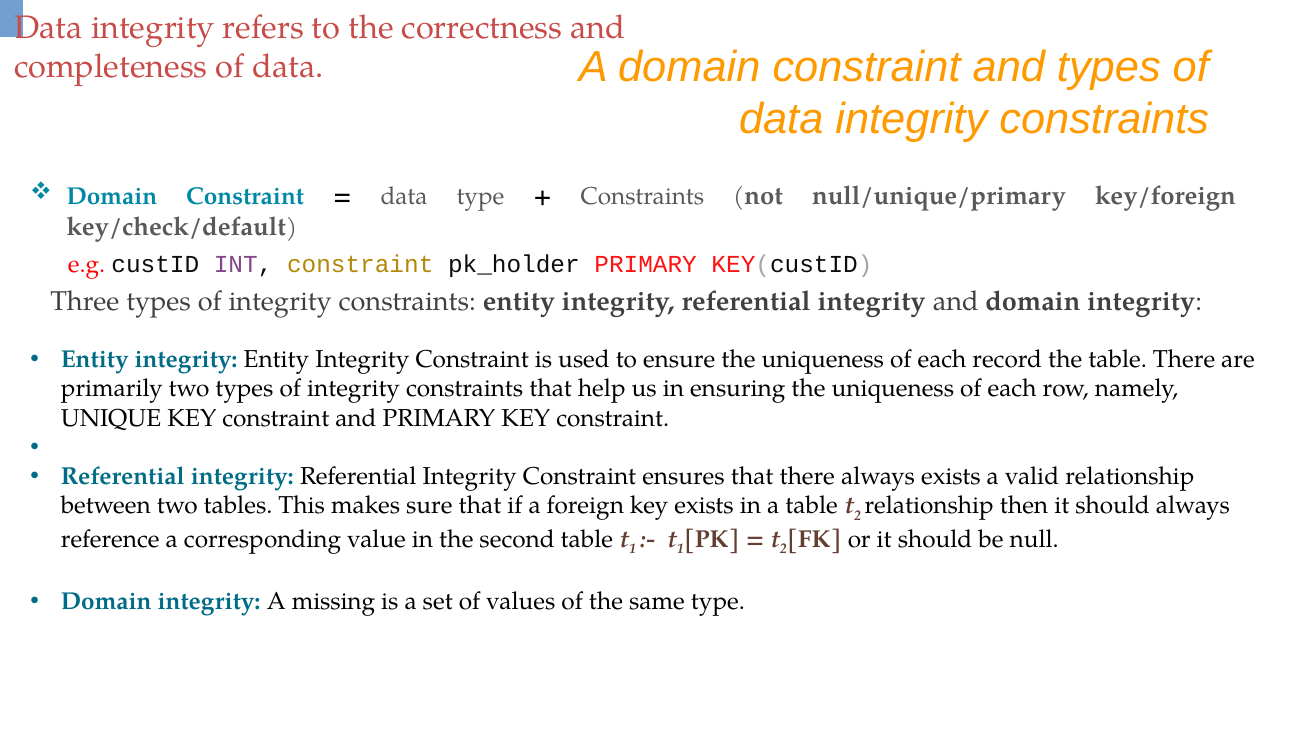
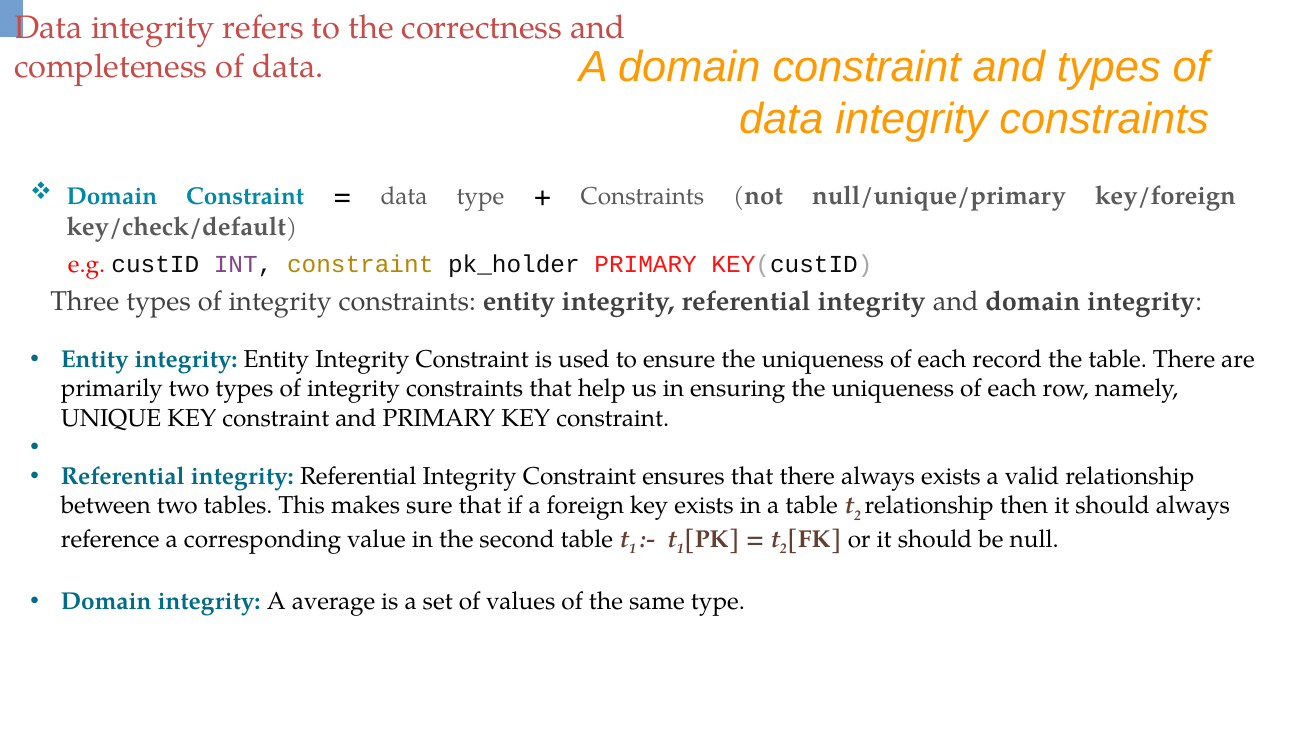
missing: missing -> average
